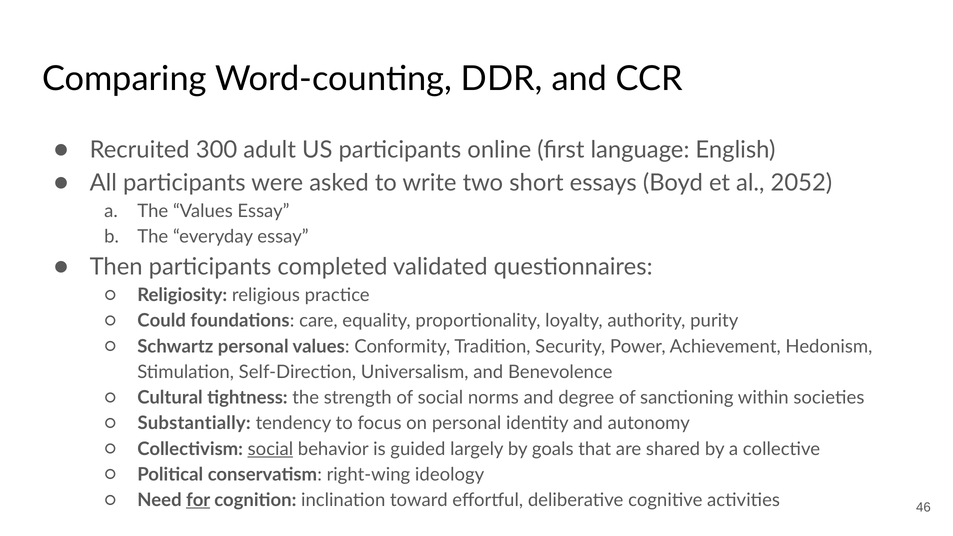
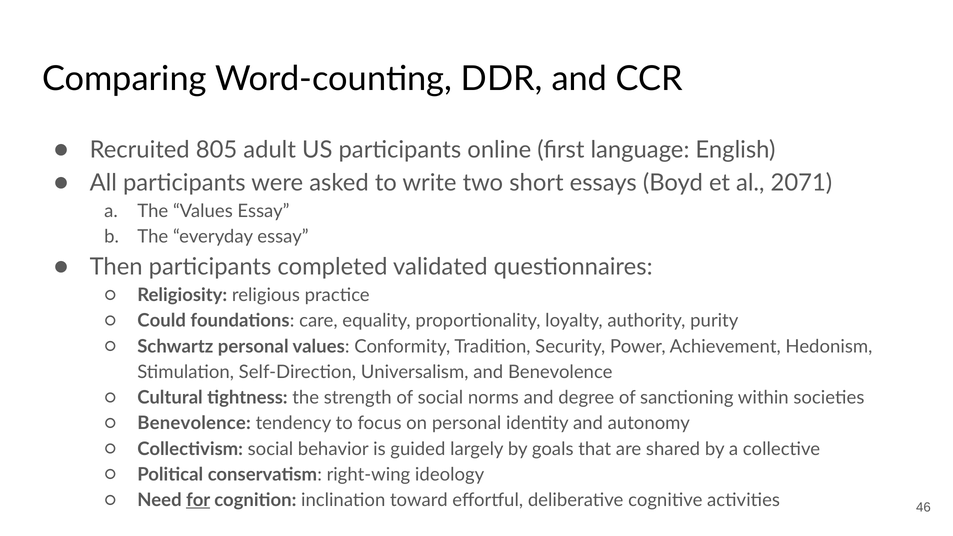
300: 300 -> 805
2052: 2052 -> 2071
Substantially at (194, 423): Substantially -> Benevolence
social at (270, 449) underline: present -> none
